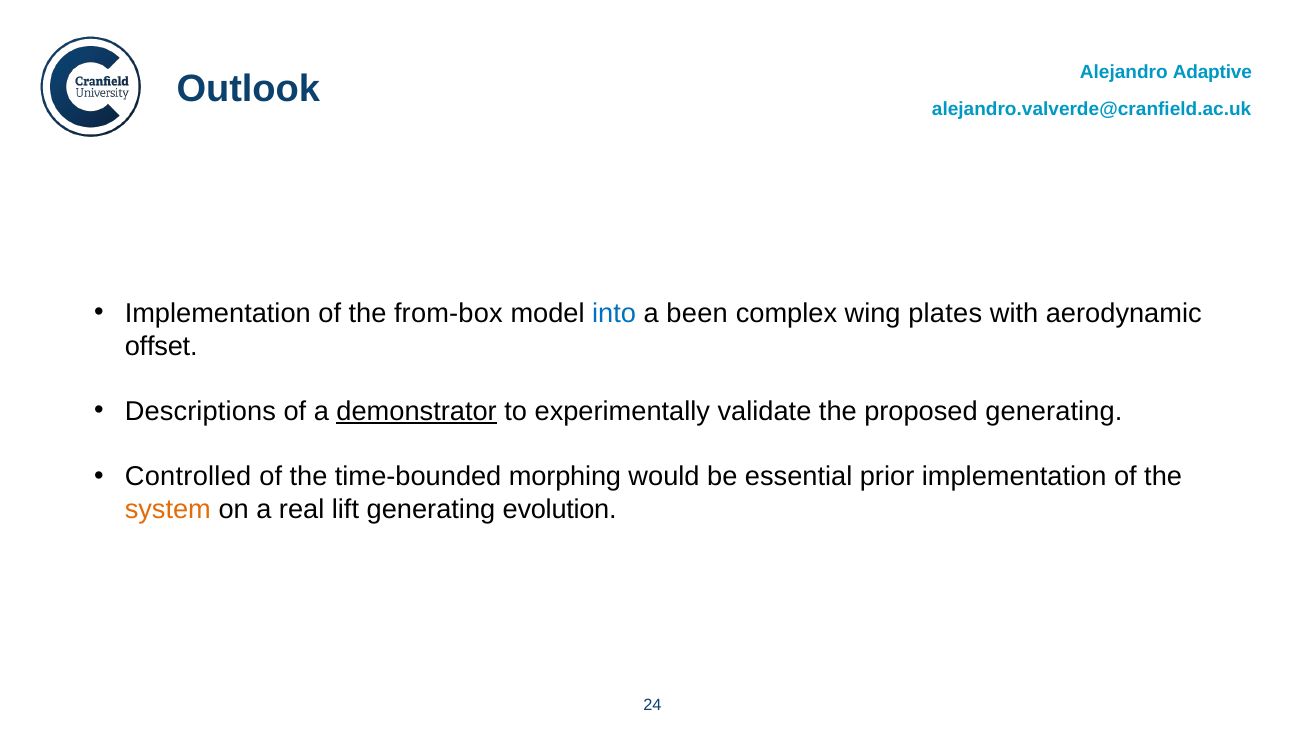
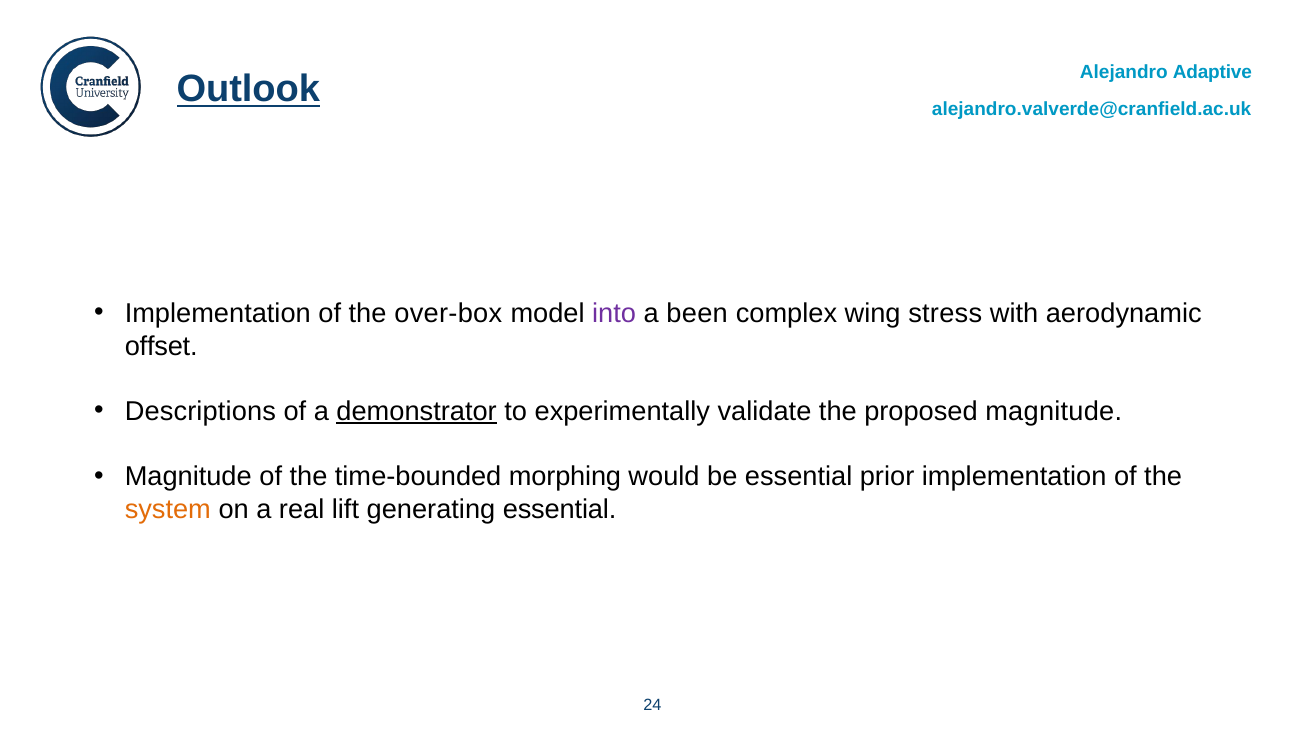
Outlook underline: none -> present
from-box: from-box -> over-box
into colour: blue -> purple
plates: plates -> stress
proposed generating: generating -> magnitude
Controlled at (188, 477): Controlled -> Magnitude
generating evolution: evolution -> essential
